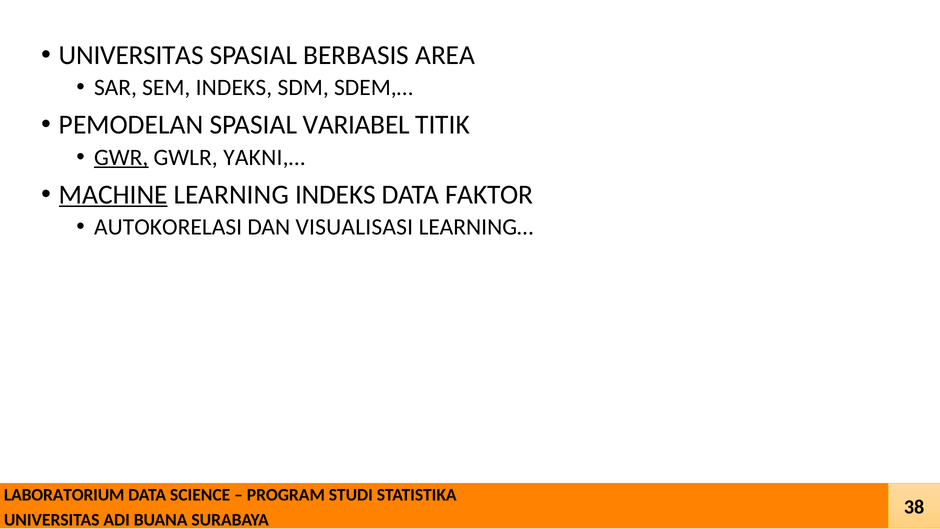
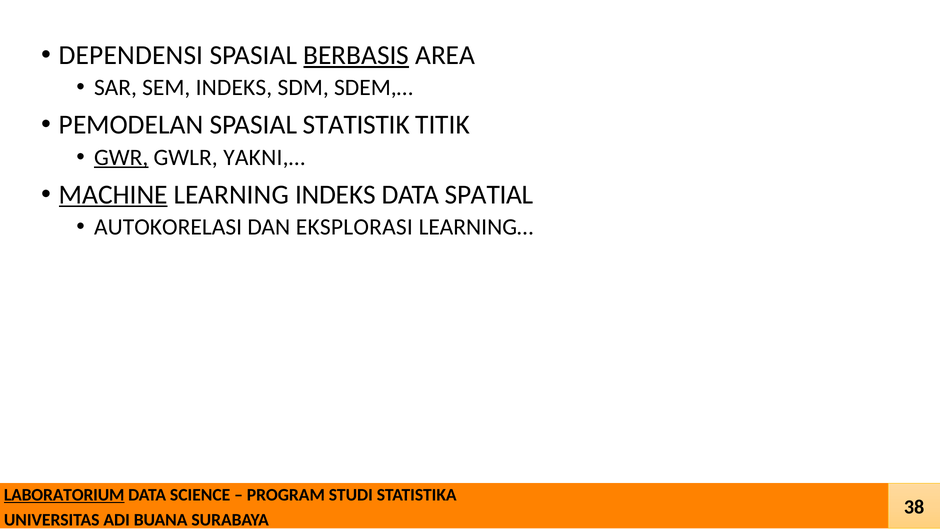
UNIVERSITAS at (131, 55): UNIVERSITAS -> DEPENDENSI
BERBASIS underline: none -> present
VARIABEL: VARIABEL -> STATISTIK
FAKTOR: FAKTOR -> SPATIAL
VISUALISASI: VISUALISASI -> EKSPLORASI
LABORATORIUM underline: none -> present
